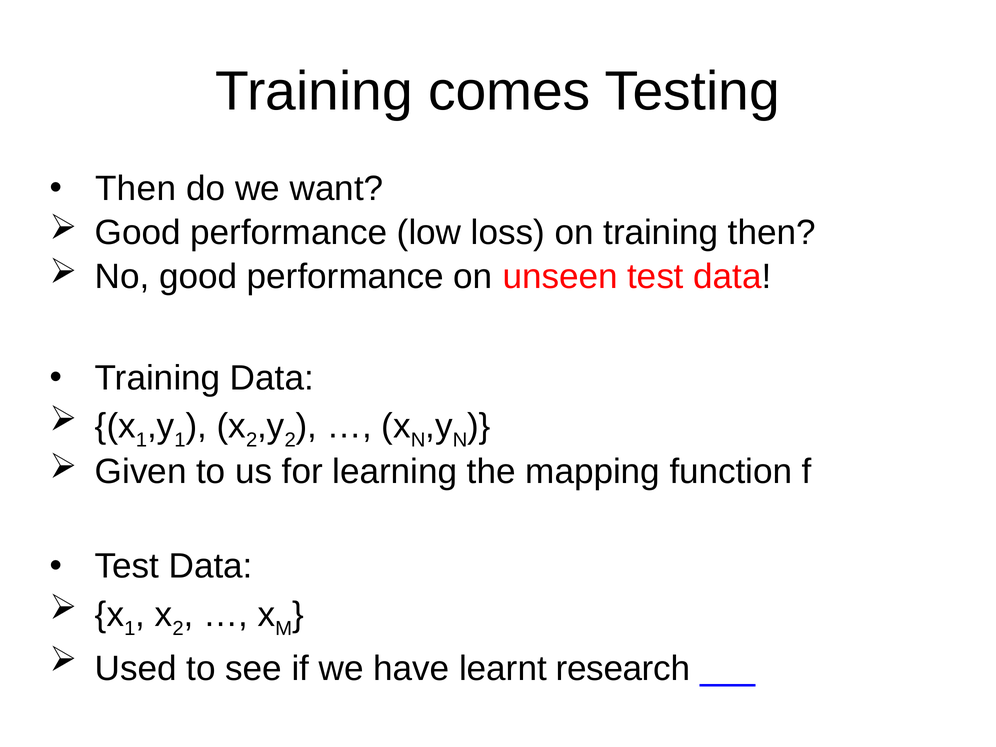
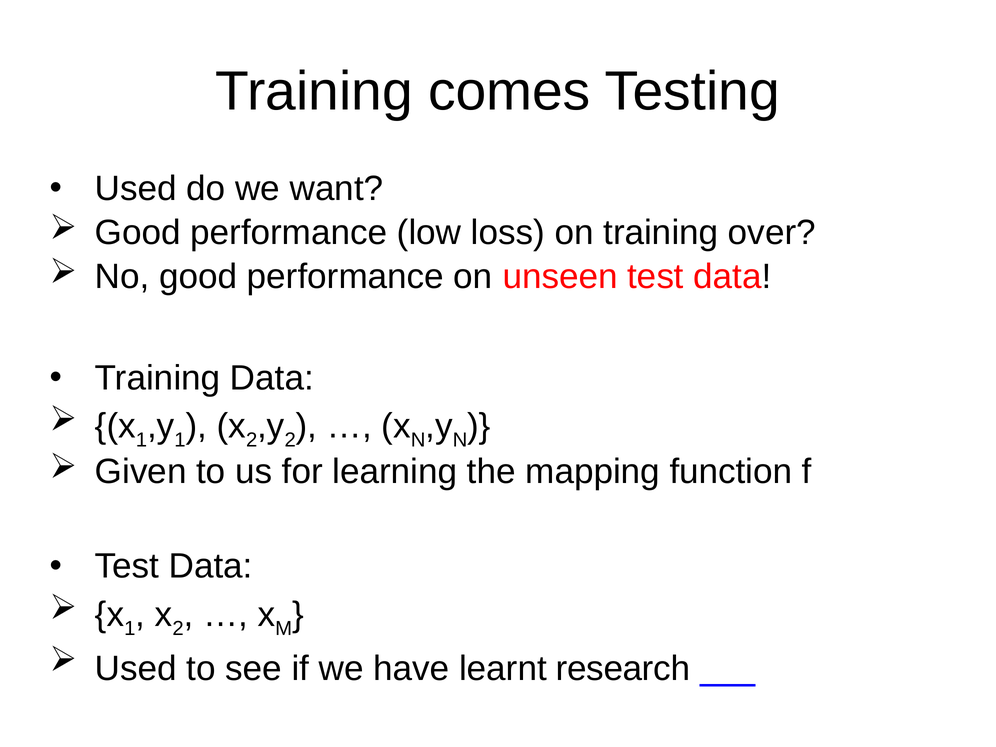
Then at (136, 188): Then -> Used
training then: then -> over
